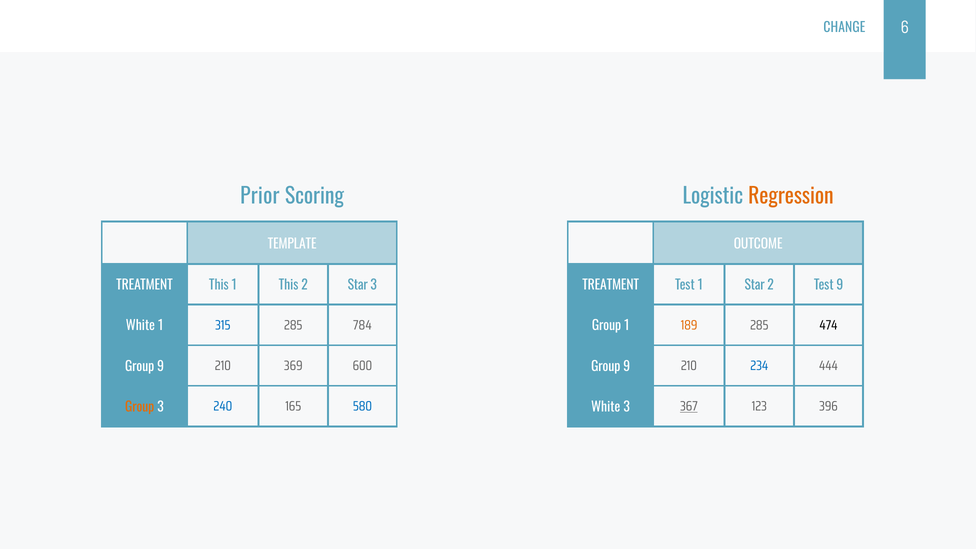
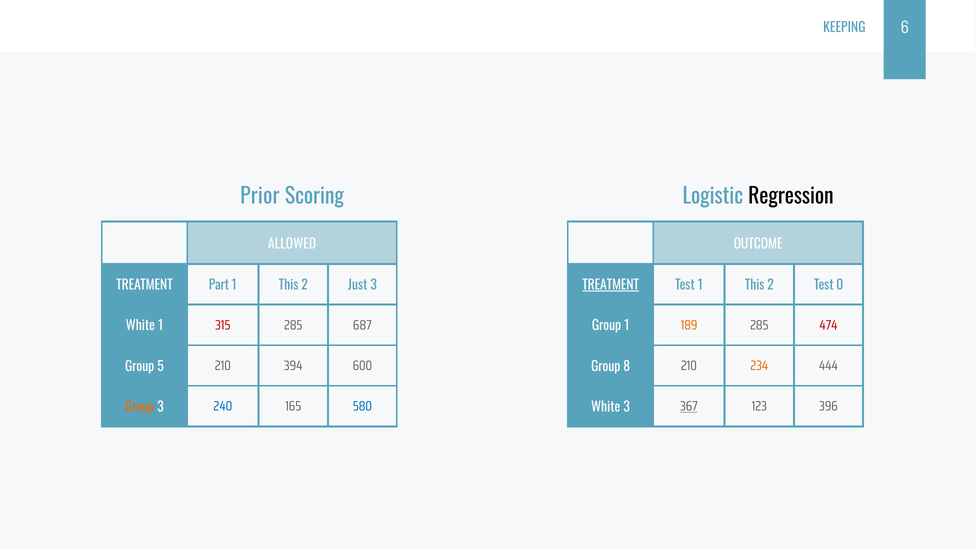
CHANGE: CHANGE -> KEEPING
Regression colour: orange -> black
TEMPLATE: TEMPLATE -> ALLOWED
TREATMENT This: This -> Part
2 Star: Star -> Just
TREATMENT at (611, 285) underline: none -> present
Test 1 Star: Star -> This
Test 9: 9 -> 0
315 colour: blue -> red
784: 784 -> 687
474 colour: black -> red
9 at (161, 367): 9 -> 5
369: 369 -> 394
9 at (627, 367): 9 -> 8
234 colour: blue -> orange
